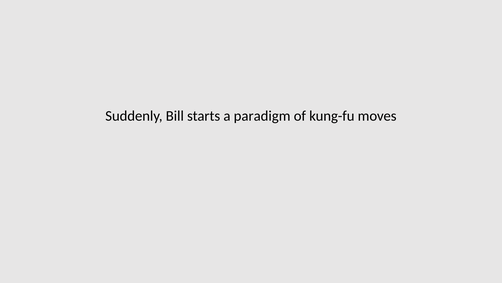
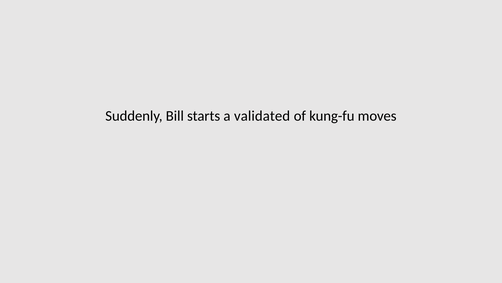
paradigm: paradigm -> validated
